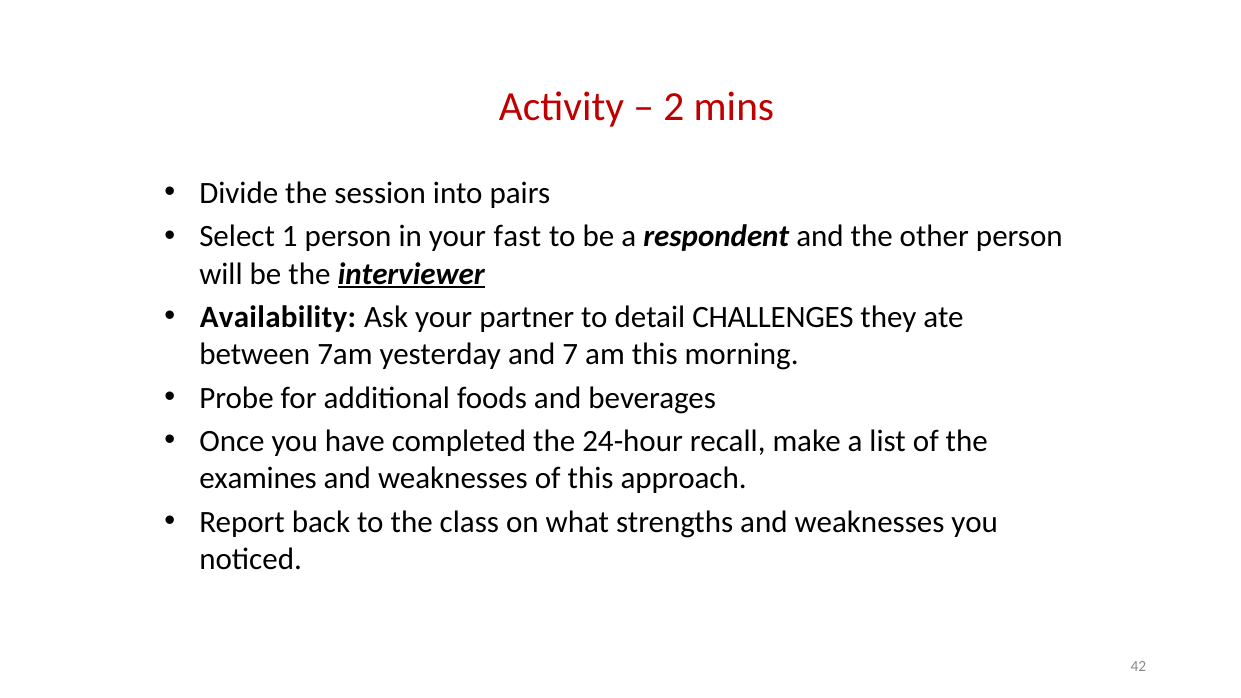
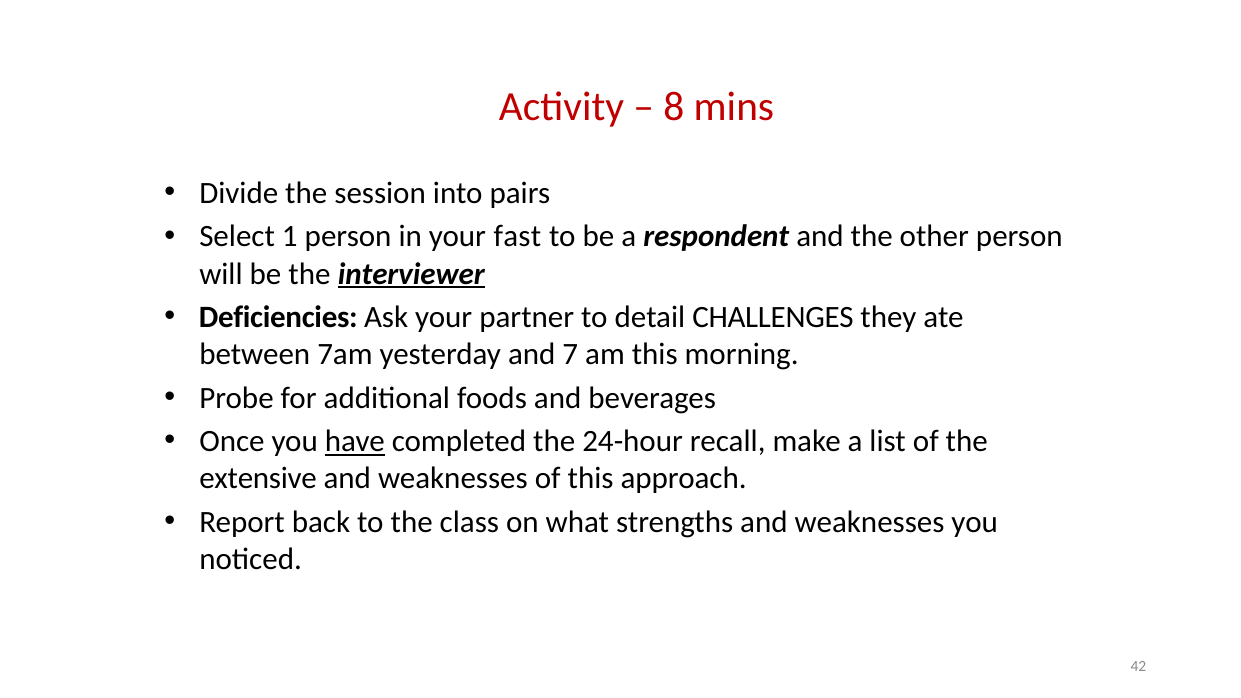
2: 2 -> 8
Availability: Availability -> Deficiencies
have underline: none -> present
examines: examines -> extensive
